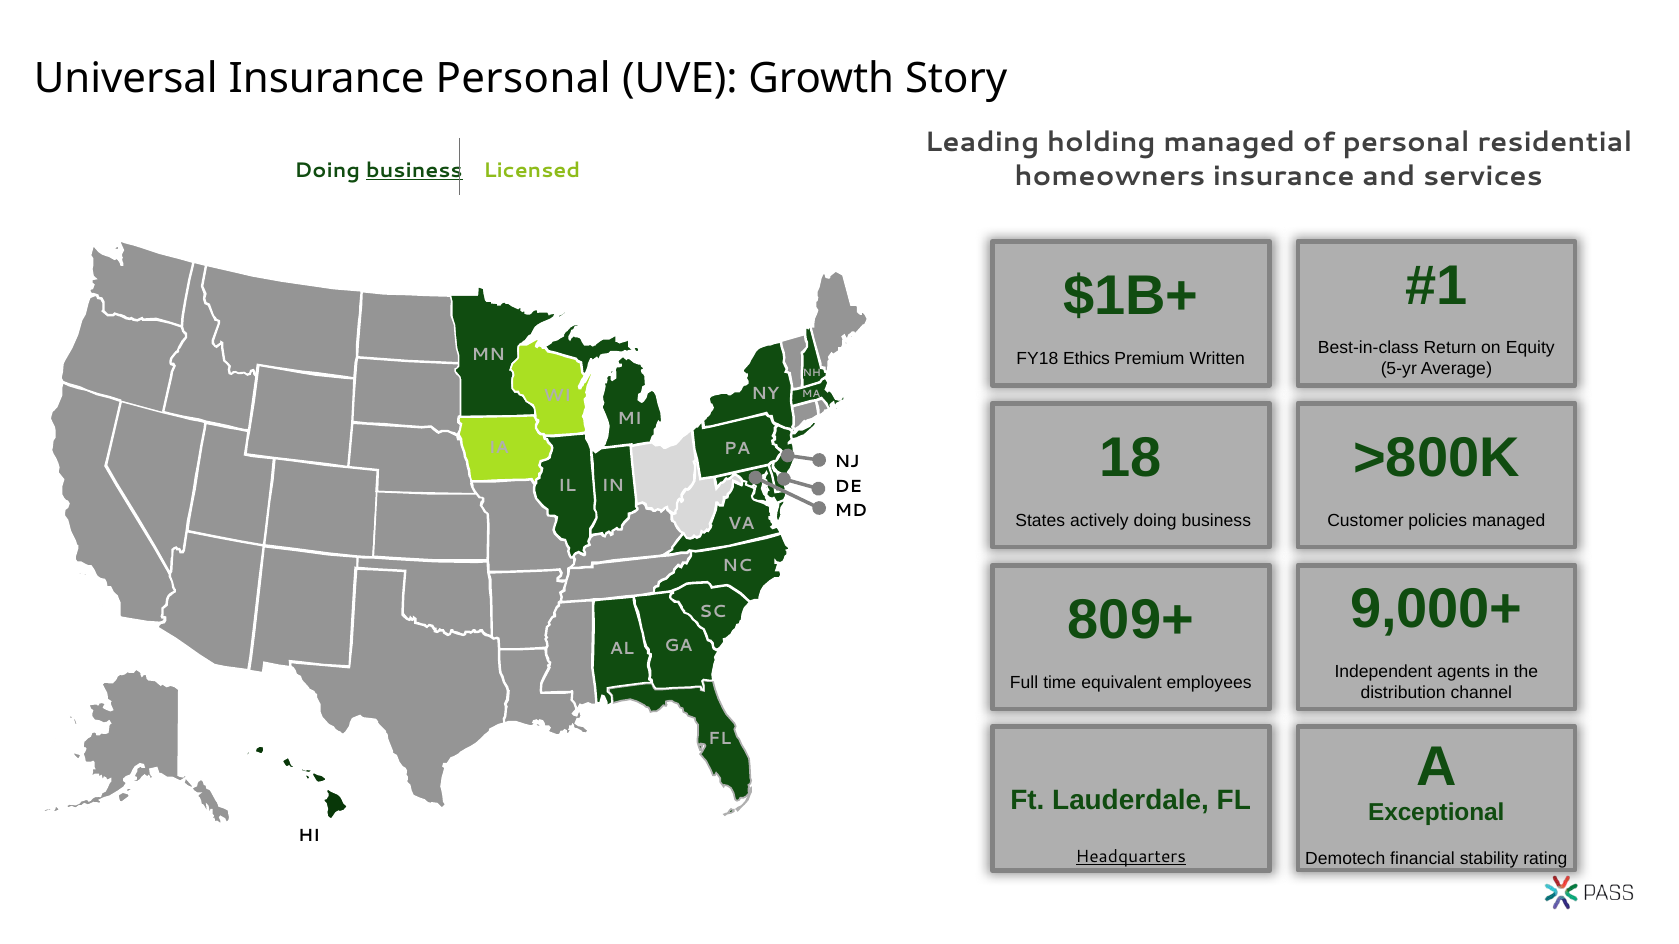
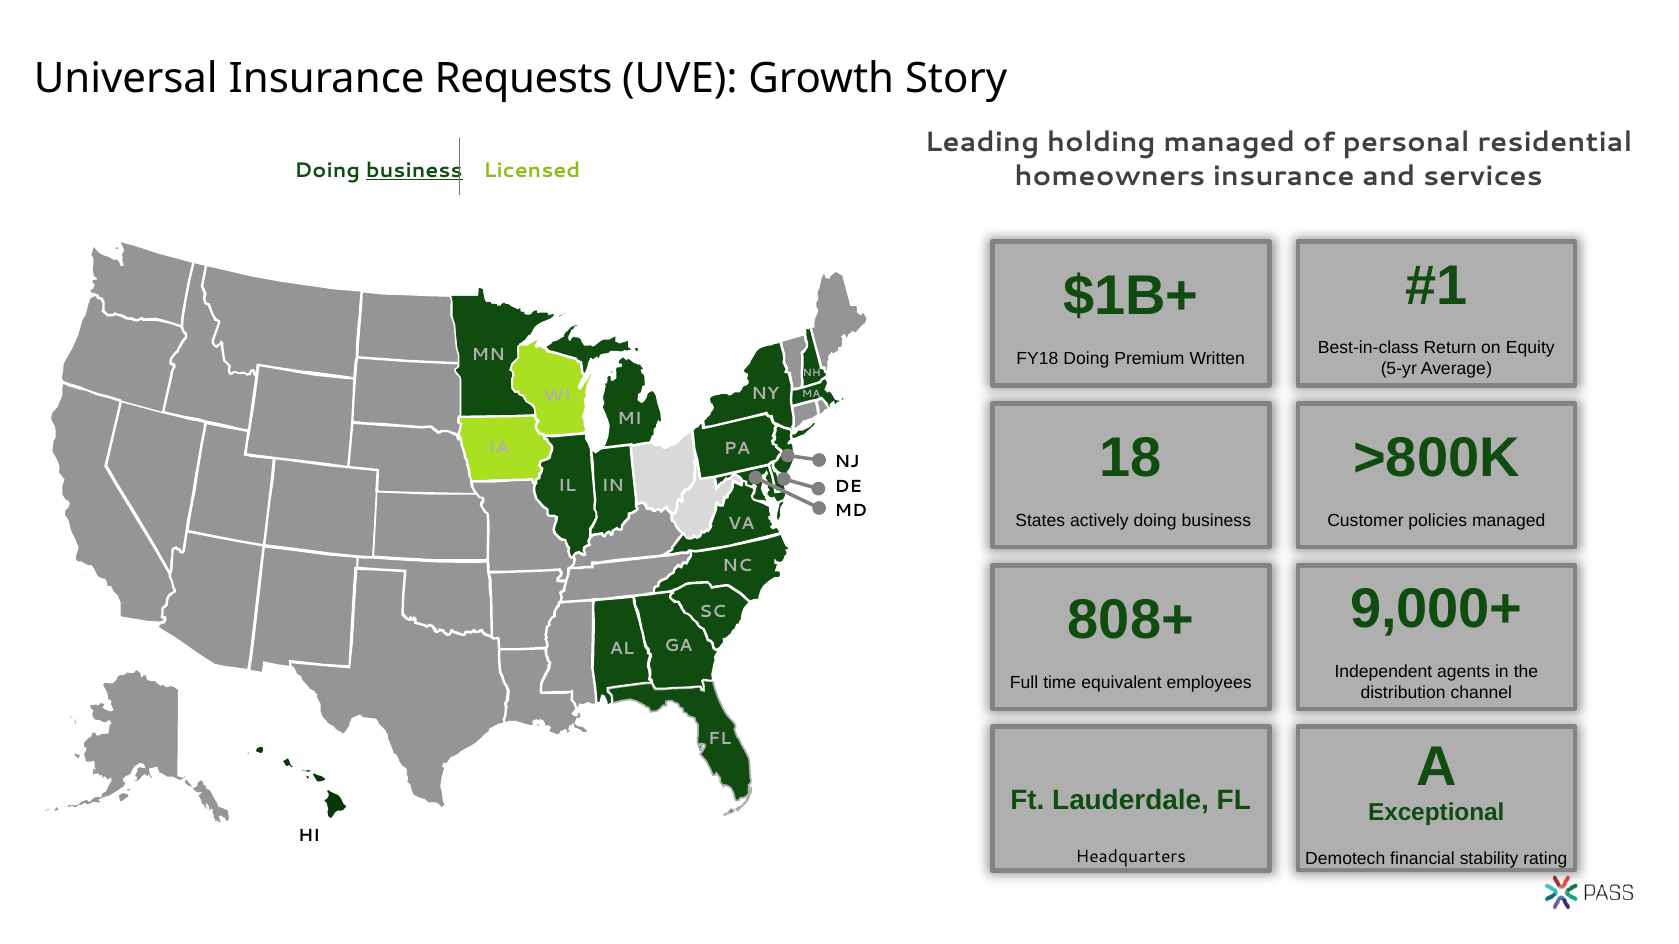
Insurance Personal: Personal -> Requests
FY18 Ethics: Ethics -> Doing
809+: 809+ -> 808+
Headquarters underline: present -> none
